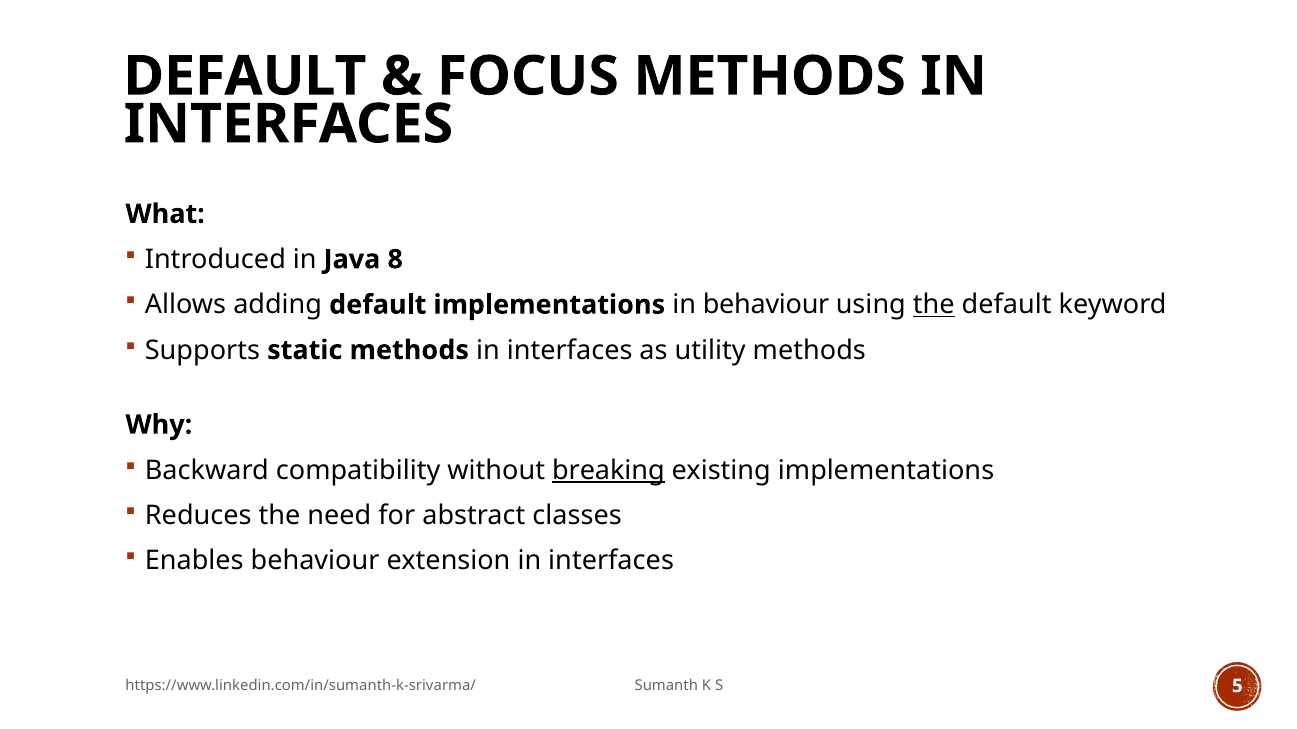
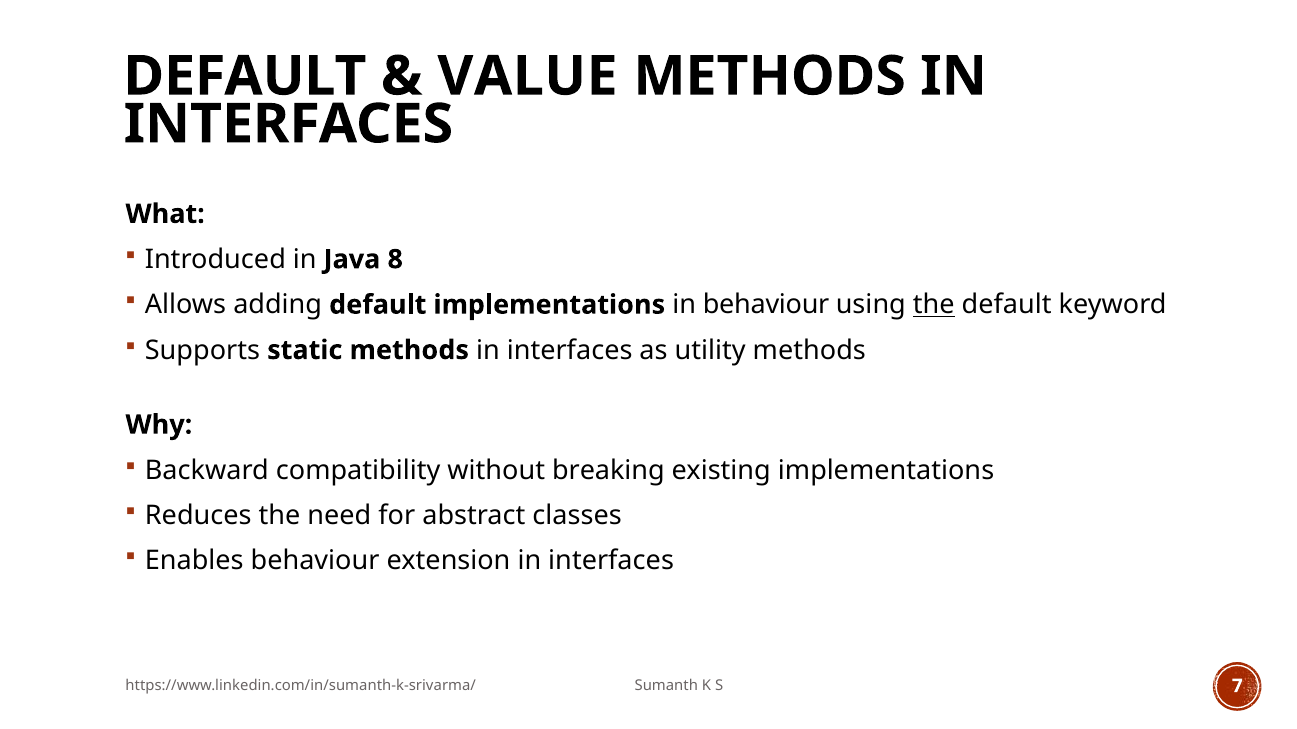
FOCUS: FOCUS -> VALUE
breaking underline: present -> none
5: 5 -> 7
